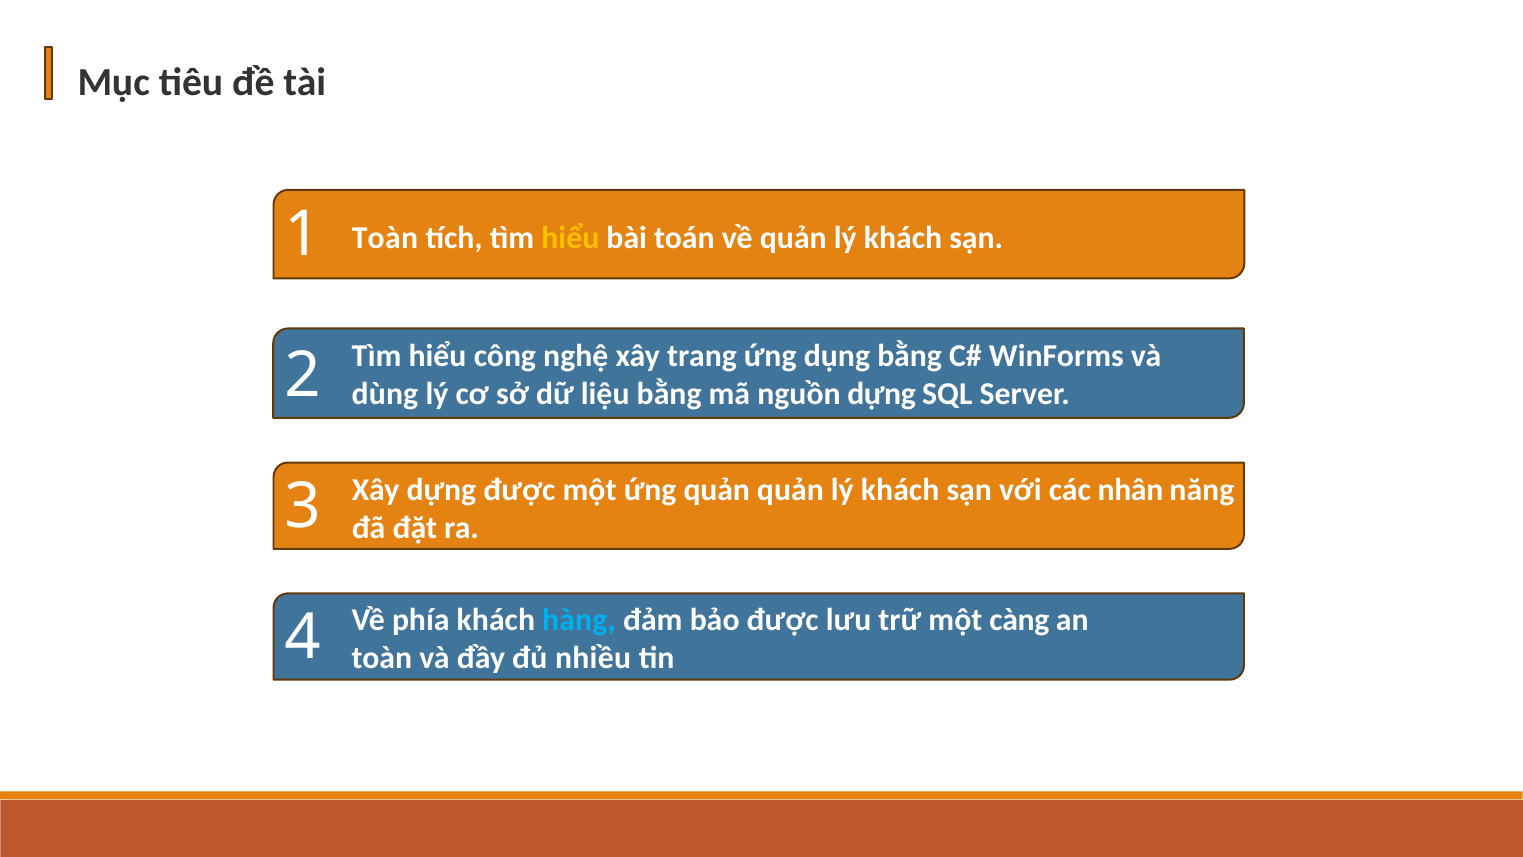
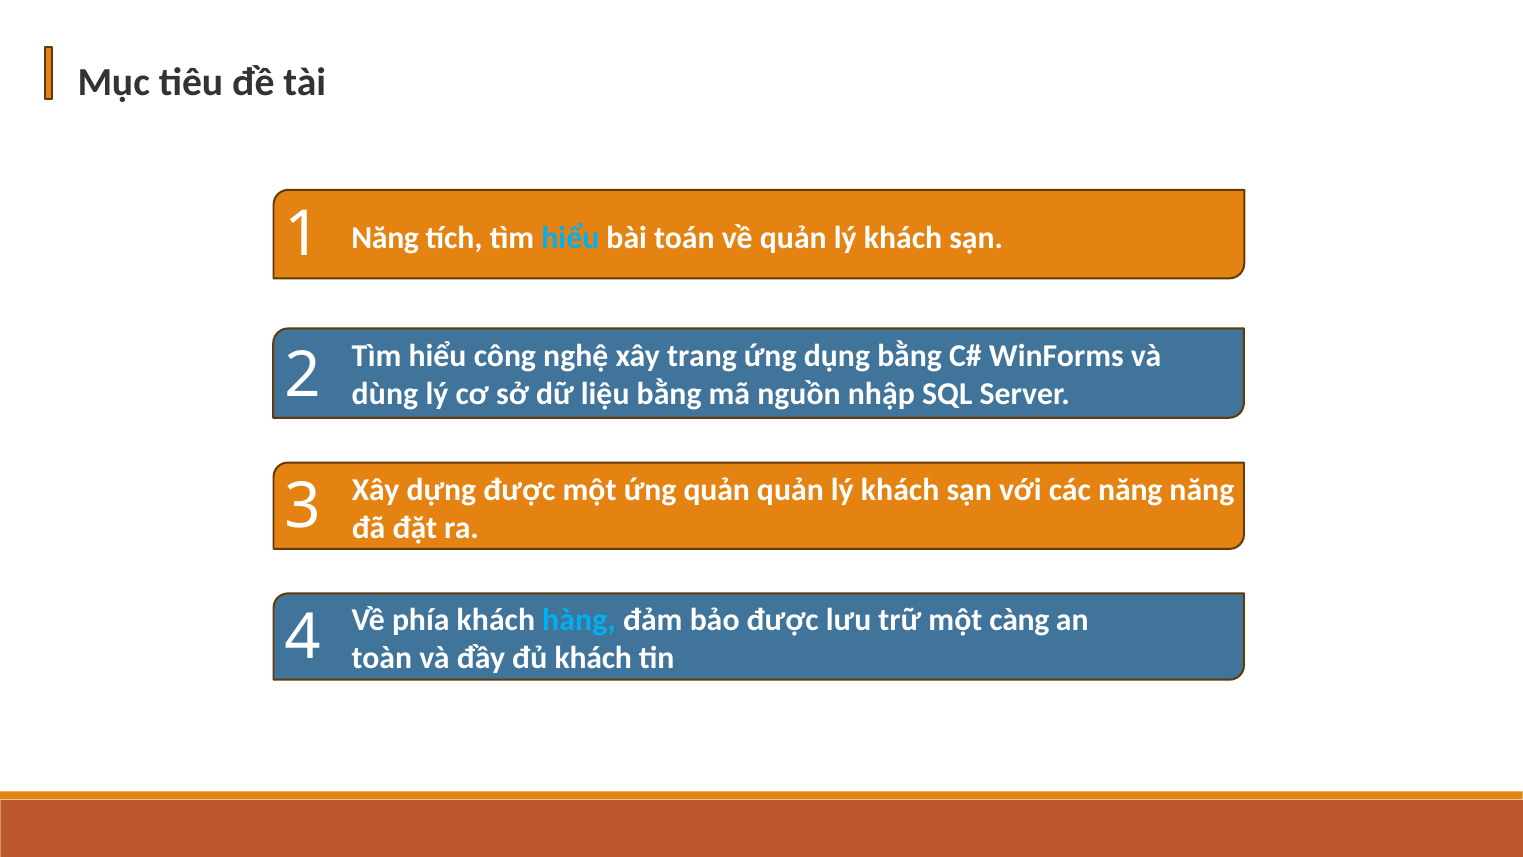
Toàn at (385, 238): Toàn -> Năng
hiểu at (570, 238) colour: yellow -> light blue
nguồn dựng: dựng -> nhập
các nhân: nhân -> năng
đủ nhiều: nhiều -> khách
